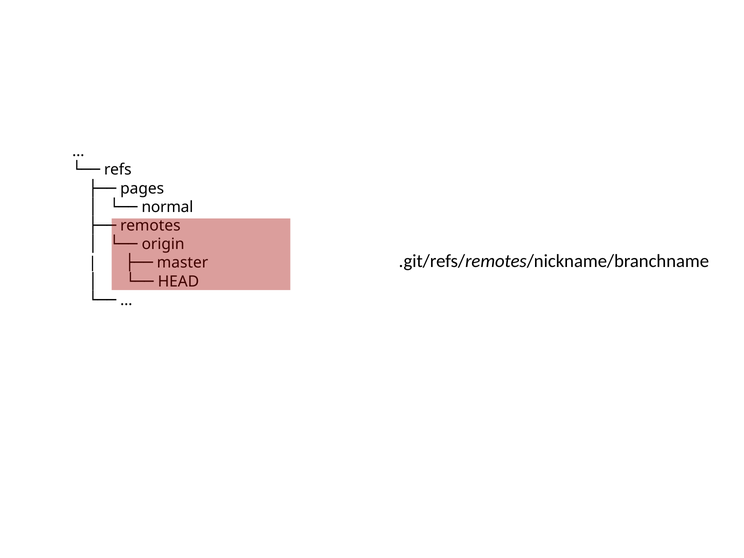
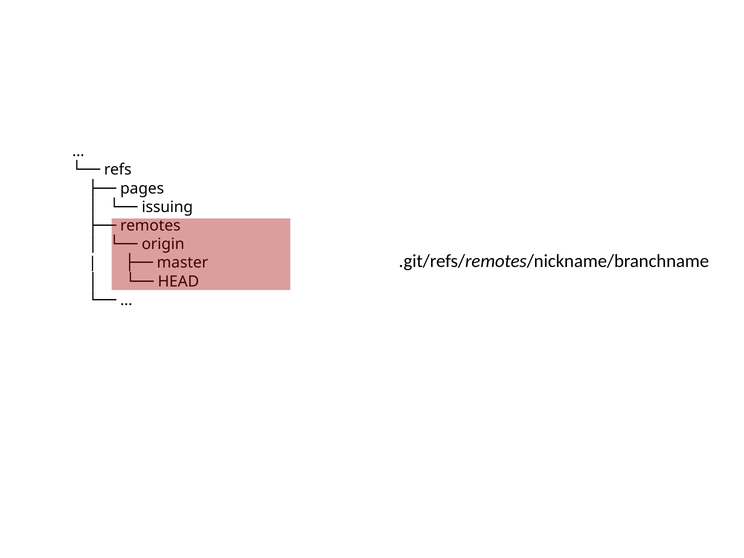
normal: normal -> issuing
